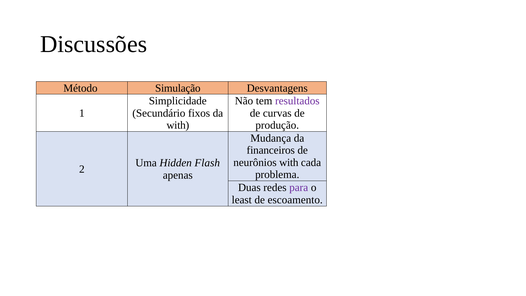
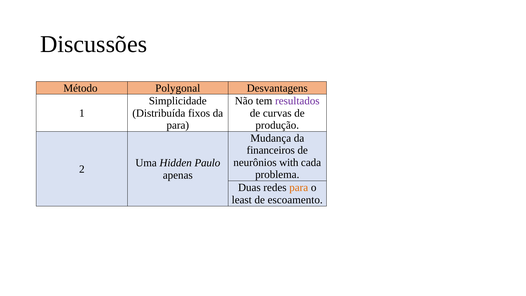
Simulação: Simulação -> Polygonal
Secundário: Secundário -> Distribuída
with at (178, 125): with -> para
Flash: Flash -> Paulo
para at (299, 188) colour: purple -> orange
